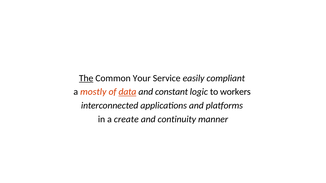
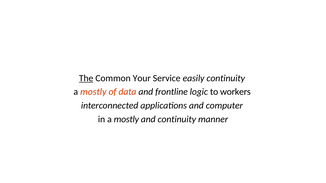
easily compliant: compliant -> continuity
data at (127, 92) underline: present -> none
constant: constant -> frontline
platforms: platforms -> computer
in a create: create -> mostly
